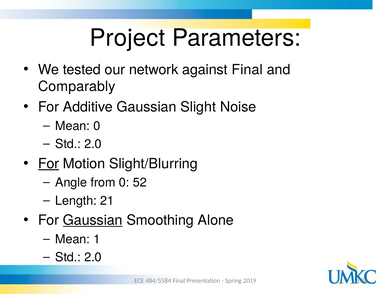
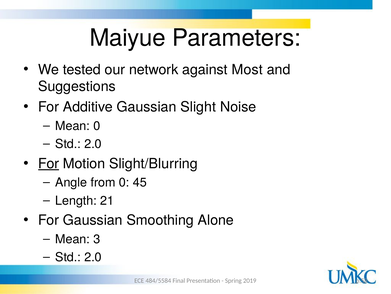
Project: Project -> Maiyue
against Final: Final -> Most
Comparably: Comparably -> Suggestions
52: 52 -> 45
Gaussian at (93, 220) underline: present -> none
1: 1 -> 3
